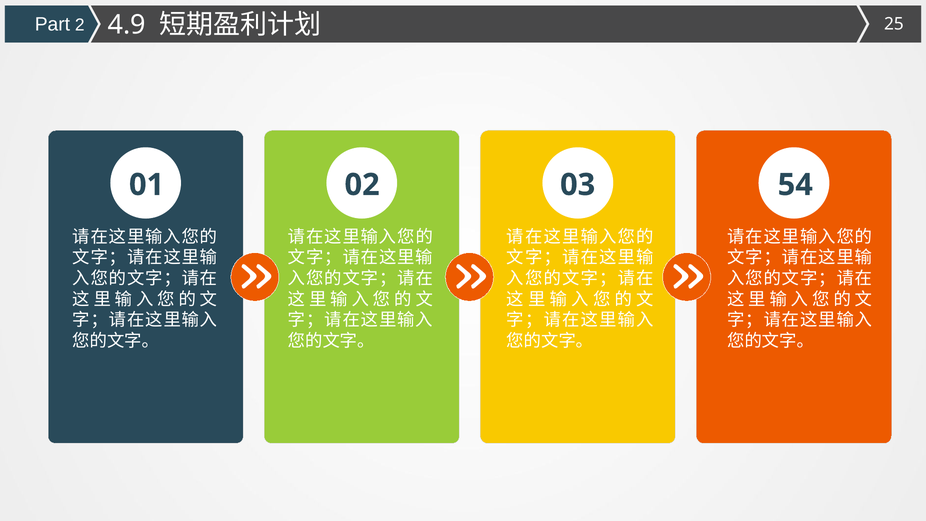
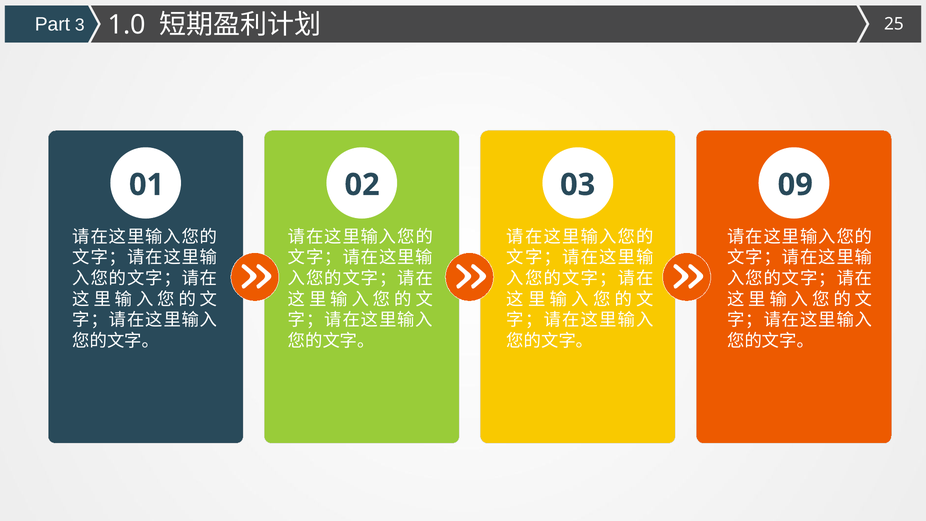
2: 2 -> 3
4.9: 4.9 -> 1.0
54: 54 -> 09
